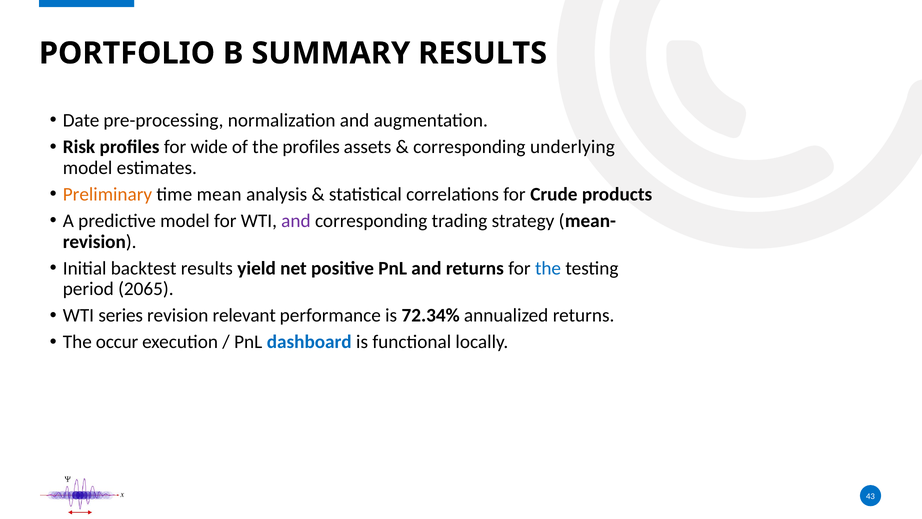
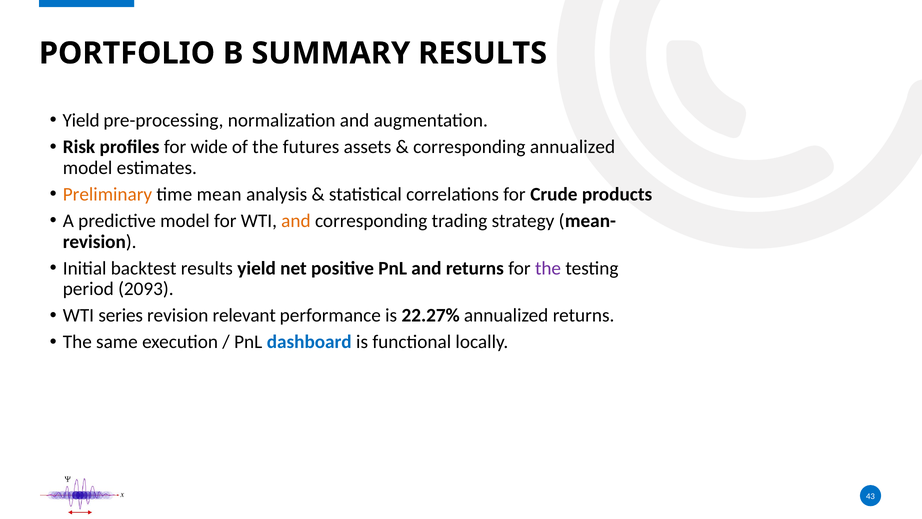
Date at (81, 120): Date -> Yield
the profiles: profiles -> futures
corresponding underlying: underlying -> annualized
and at (296, 221) colour: purple -> orange
the at (548, 268) colour: blue -> purple
2065: 2065 -> 2093
72.34%: 72.34% -> 22.27%
occur: occur -> same
